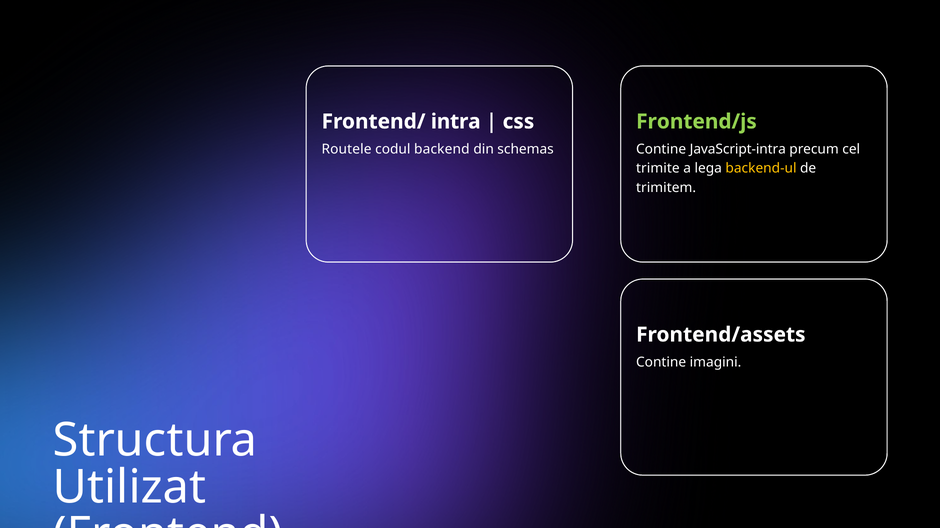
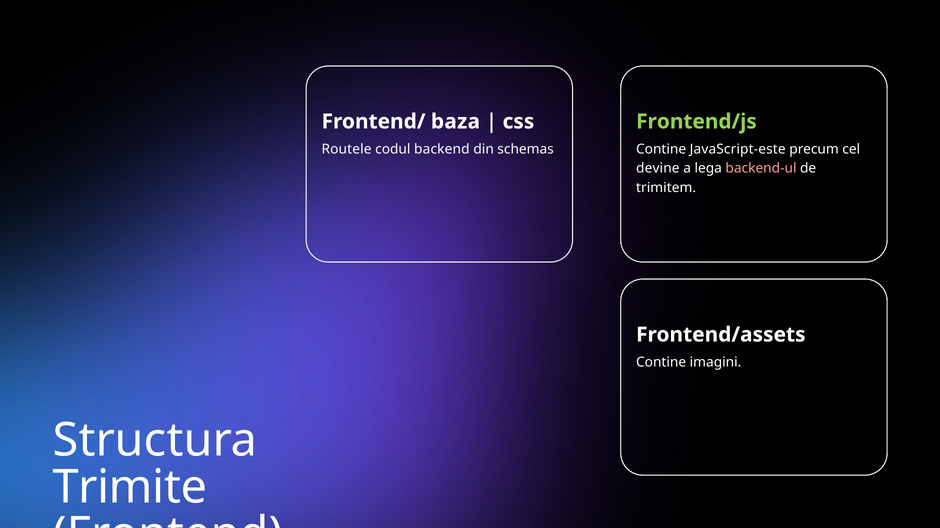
intra: intra -> baza
JavaScript-intra: JavaScript-intra -> JavaScript-este
trimite: trimite -> devine
backend-ul colour: yellow -> pink
Utilizat: Utilizat -> Trimite
